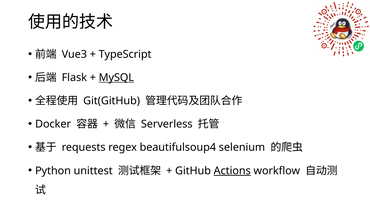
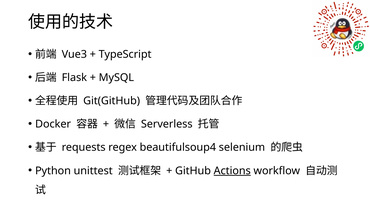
MySQL underline: present -> none
